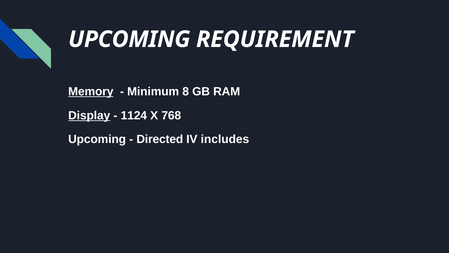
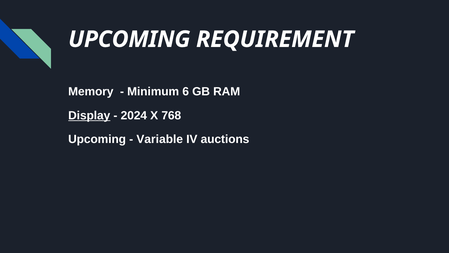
Memory underline: present -> none
8: 8 -> 6
1124: 1124 -> 2024
Directed: Directed -> Variable
includes: includes -> auctions
